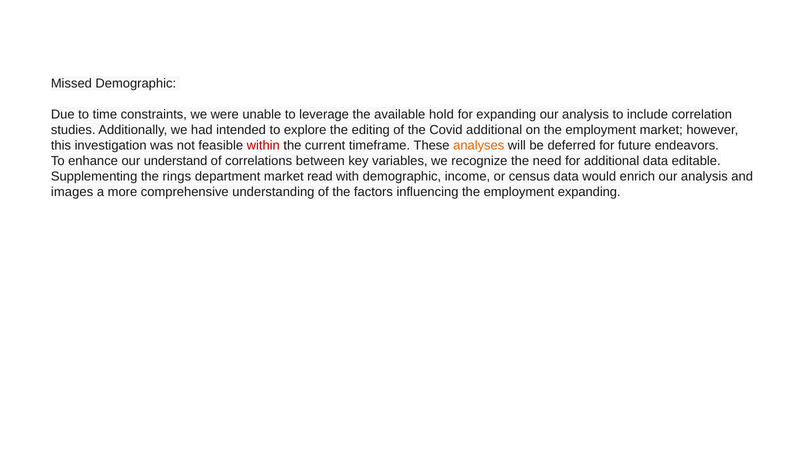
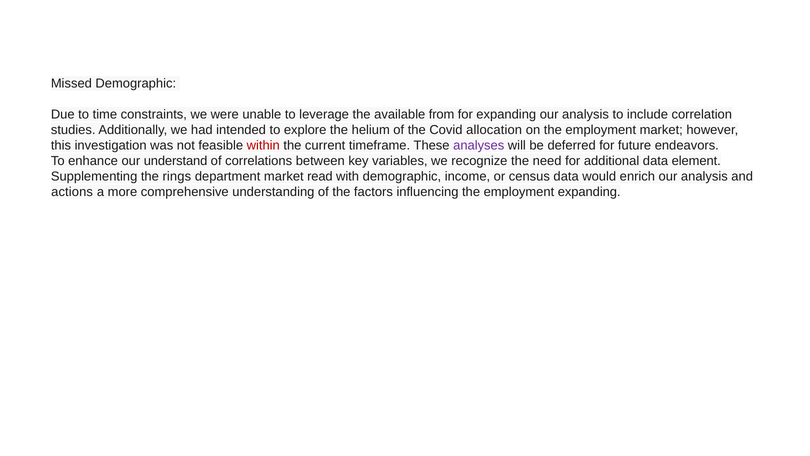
hold: hold -> from
editing: editing -> helium
Covid additional: additional -> allocation
analyses colour: orange -> purple
editable: editable -> element
images: images -> actions
